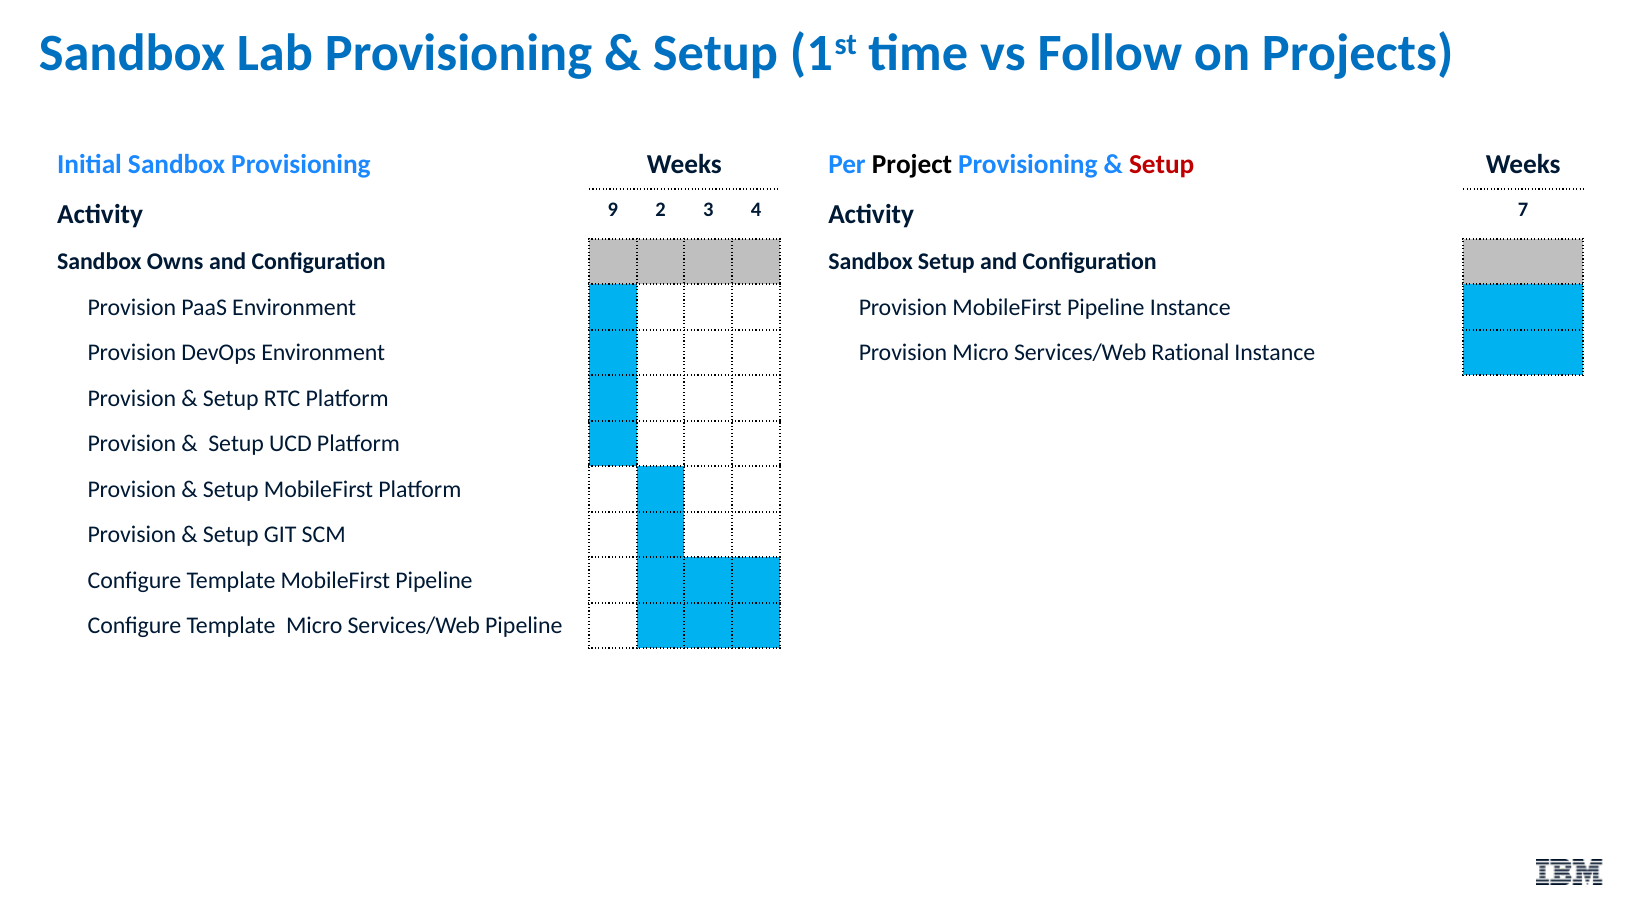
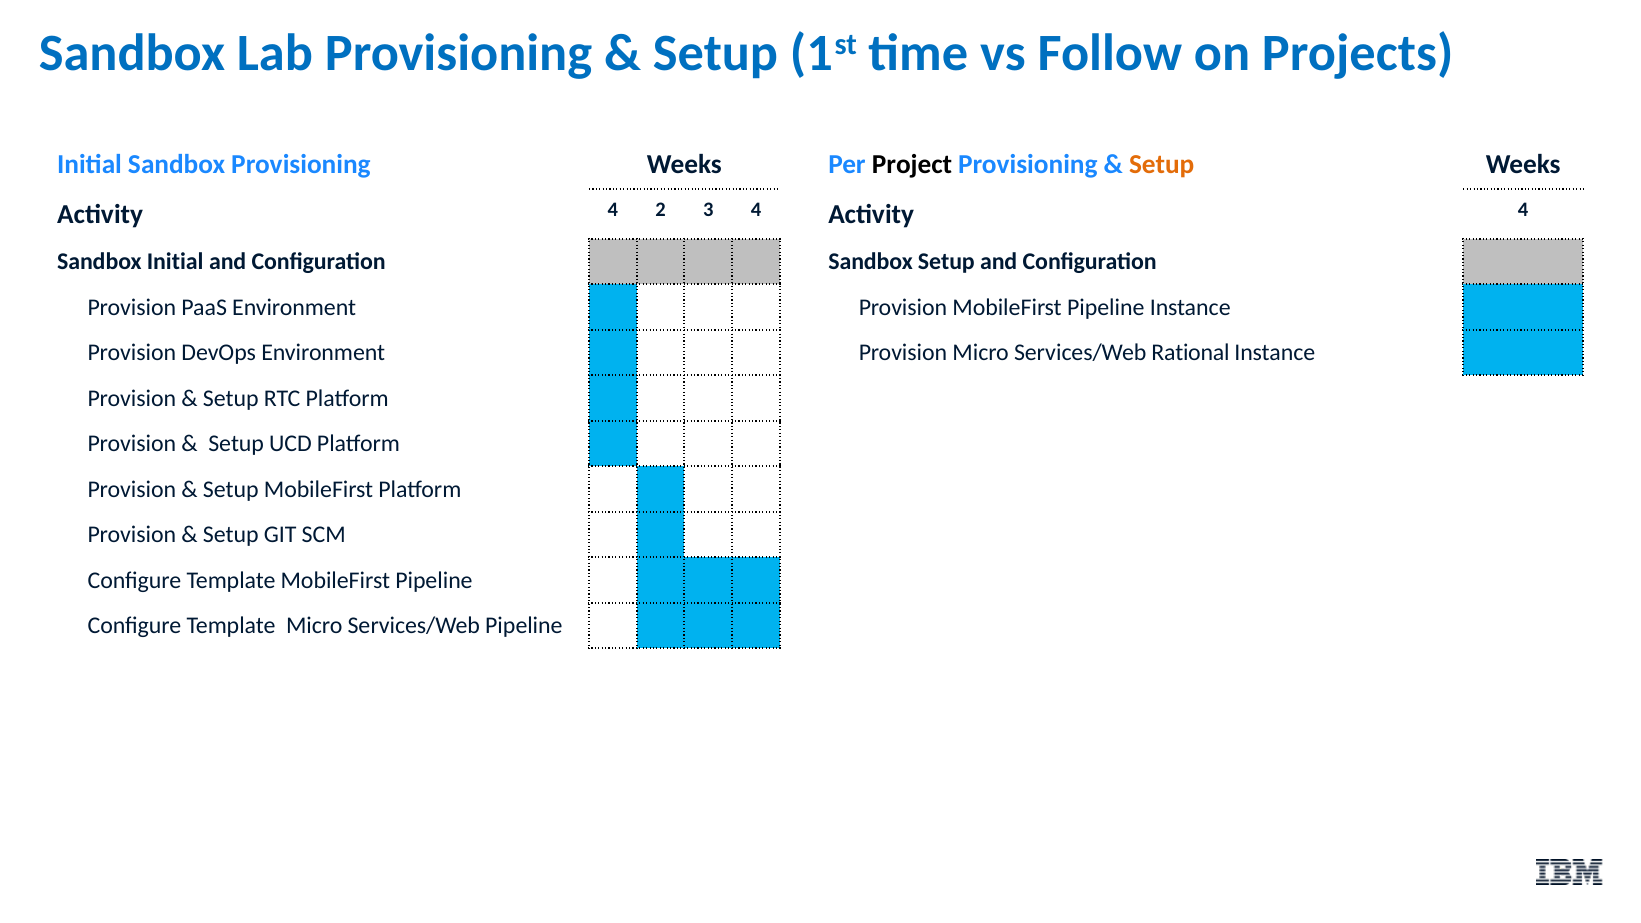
Setup at (1162, 164) colour: red -> orange
9 at (613, 210): 9 -> 4
7 at (1523, 210): 7 -> 4
Sandbox Owns: Owns -> Initial
